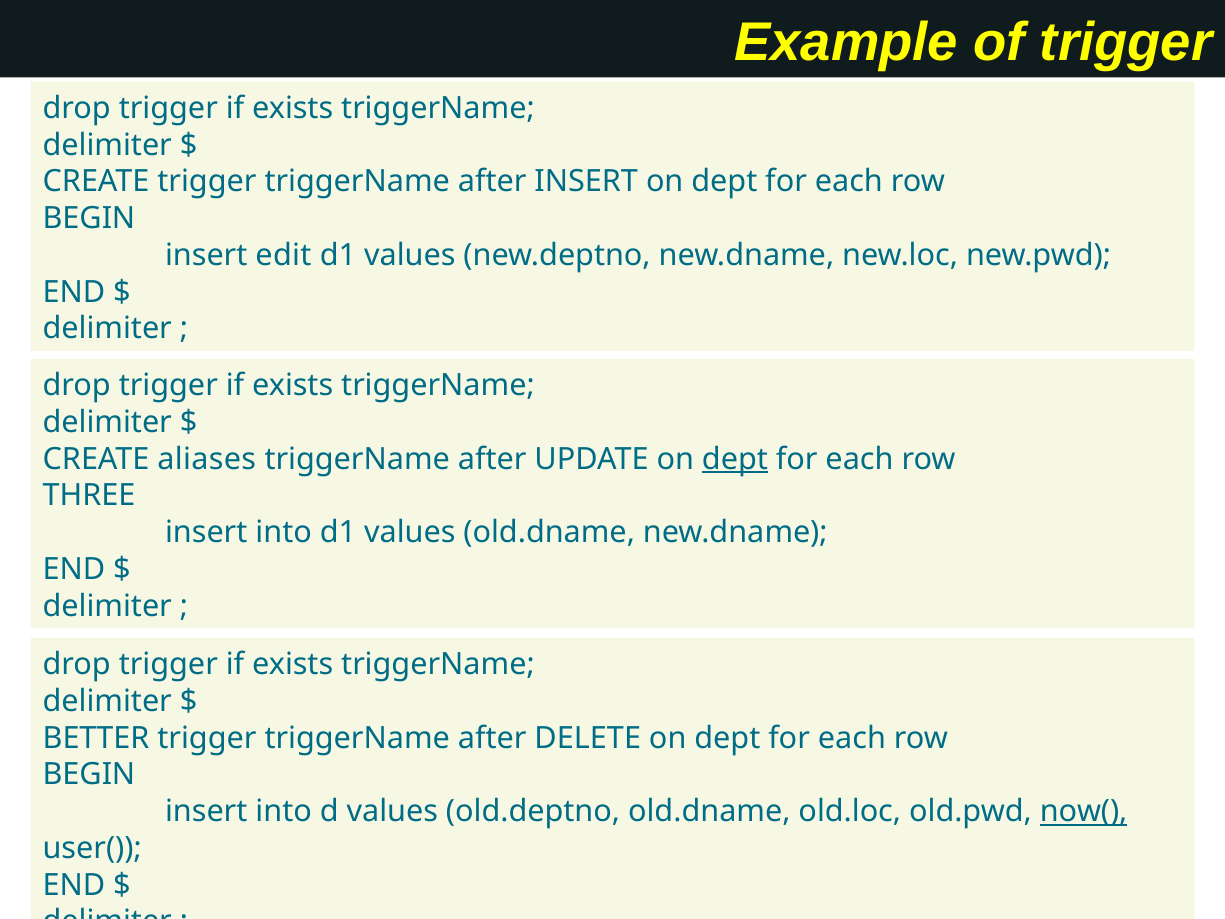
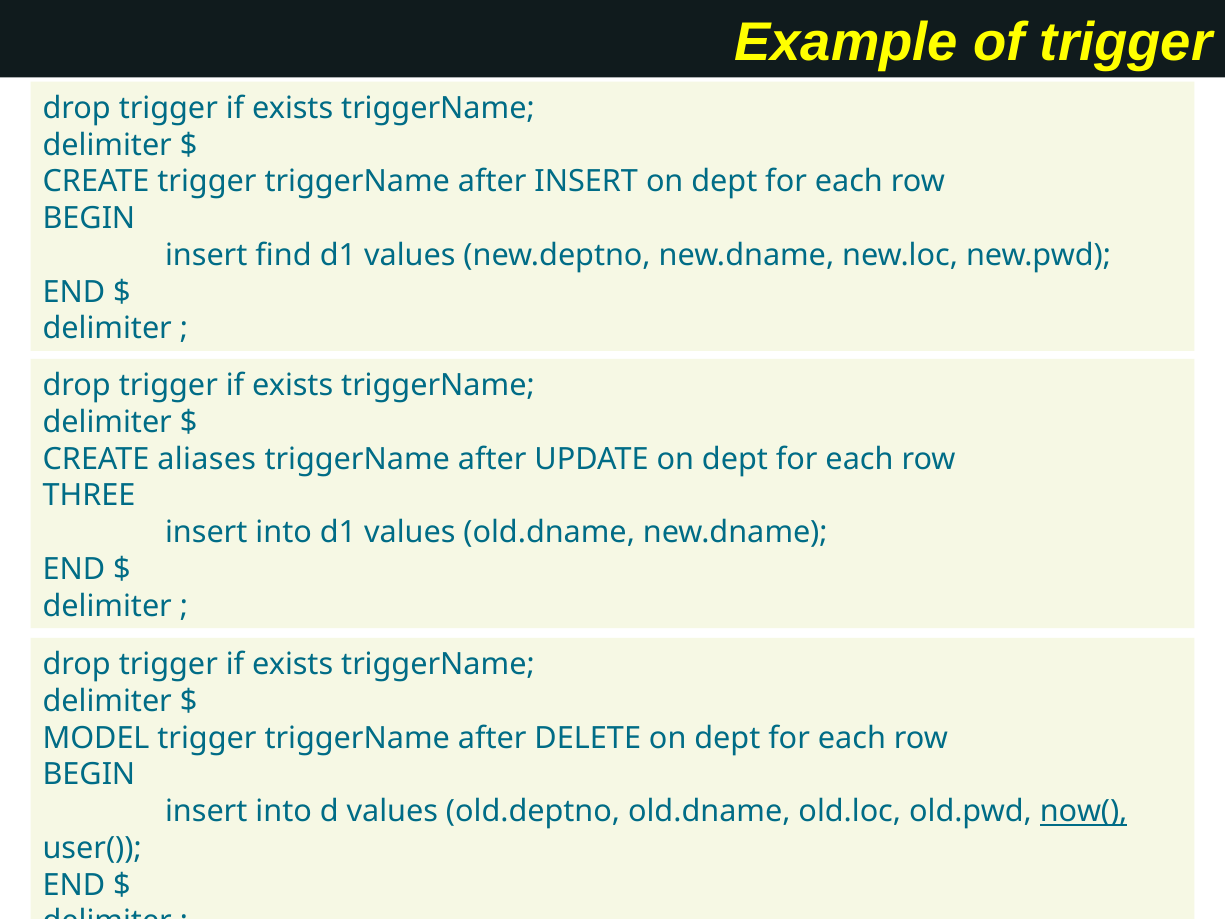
edit: edit -> find
dept at (735, 459) underline: present -> none
BETTER: BETTER -> MODEL
